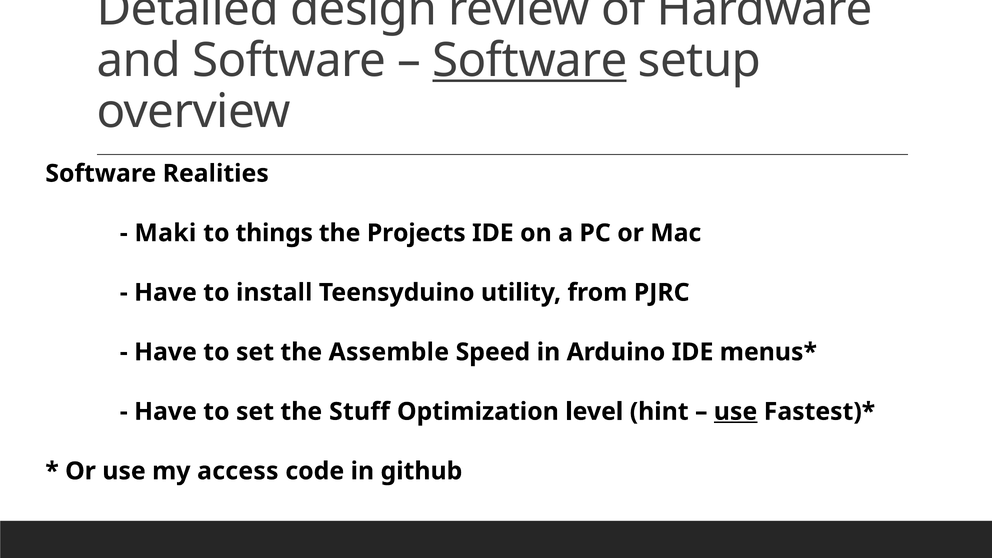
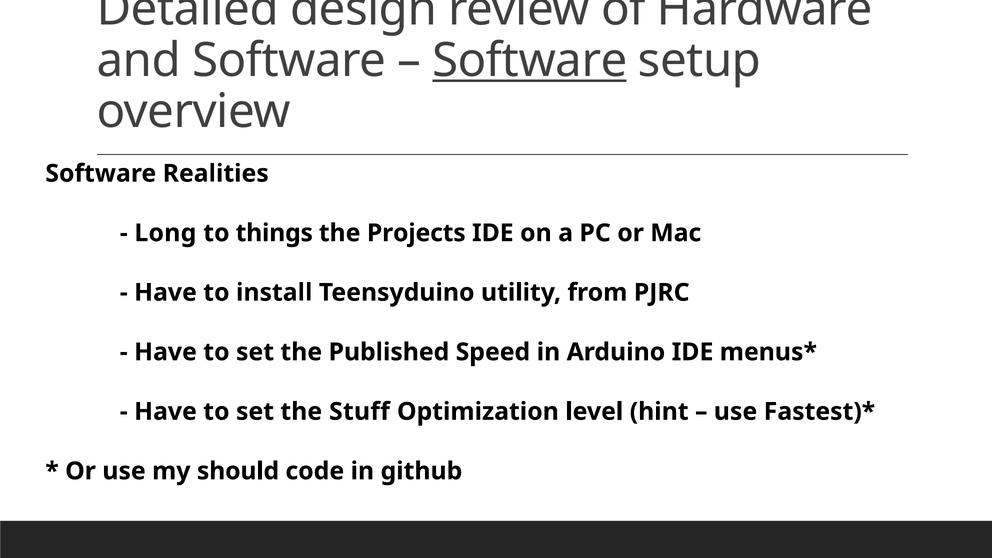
Maki: Maki -> Long
Assemble: Assemble -> Published
use at (736, 412) underline: present -> none
access: access -> should
